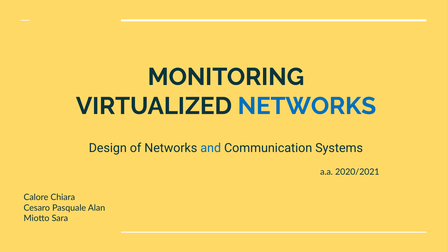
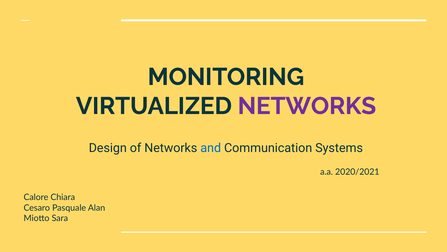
NETWORKS at (307, 106) colour: blue -> purple
